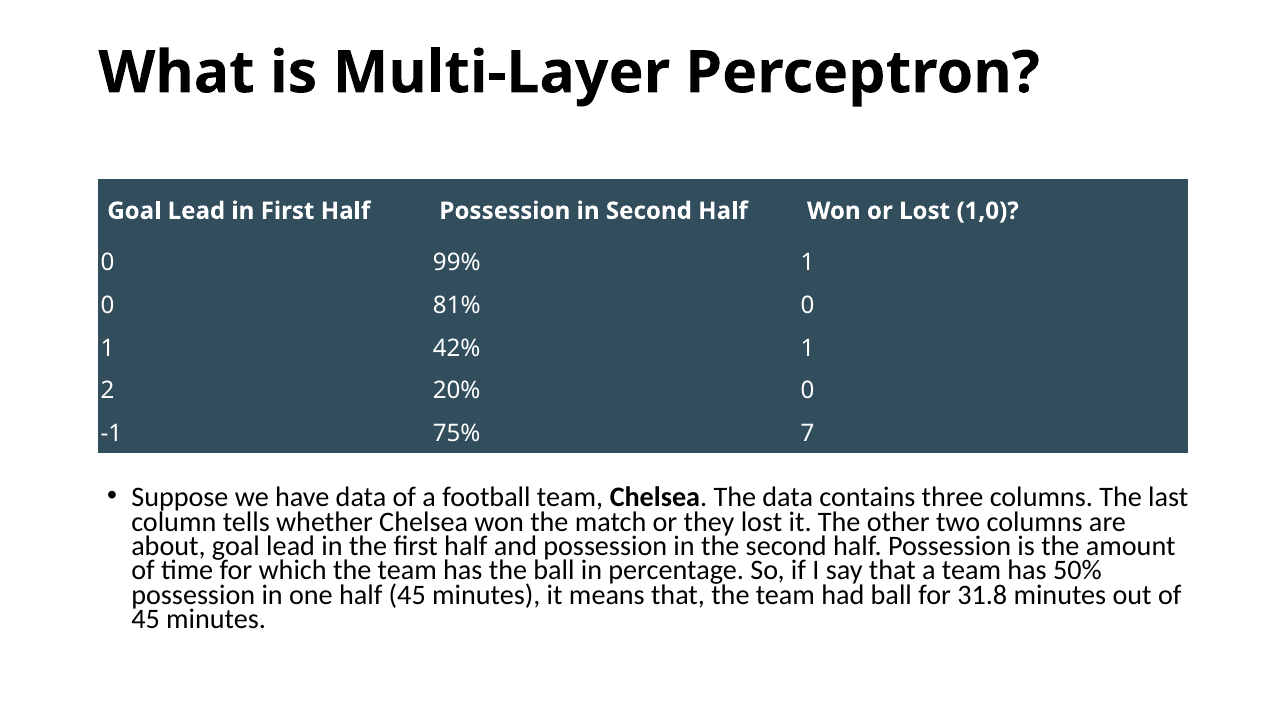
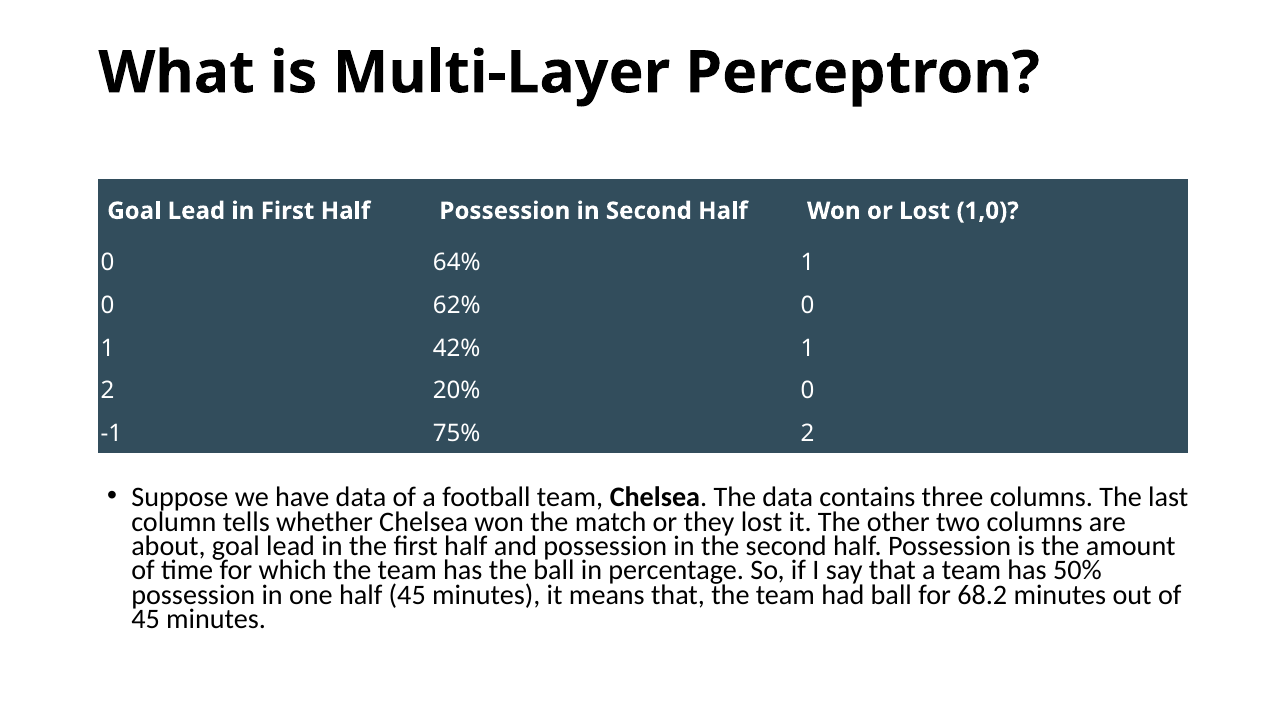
99%: 99% -> 64%
81%: 81% -> 62%
75% 7: 7 -> 2
31.8: 31.8 -> 68.2
